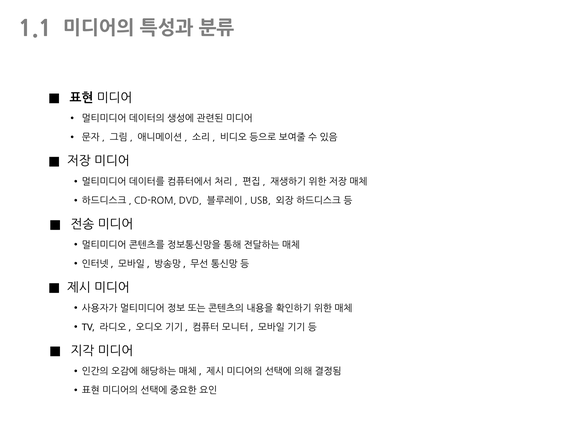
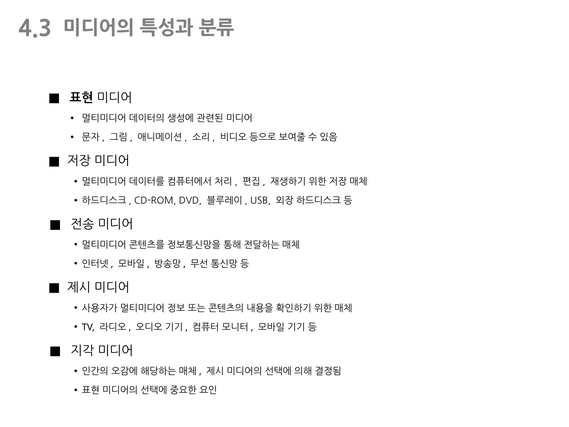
1.1: 1.1 -> 4.3
